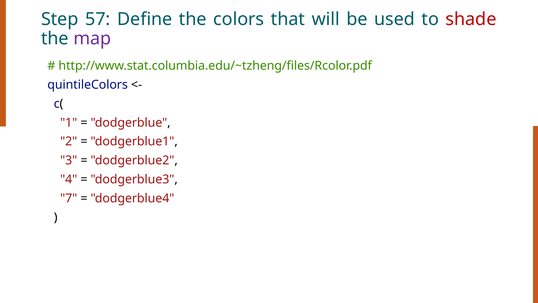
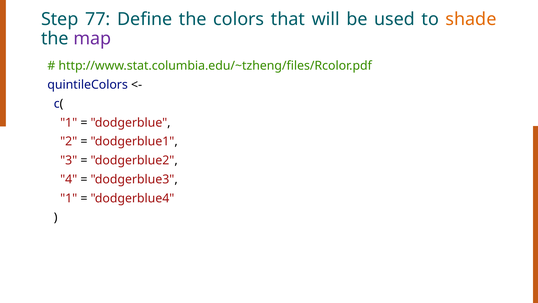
57: 57 -> 77
shade colour: red -> orange
7 at (69, 198): 7 -> 1
